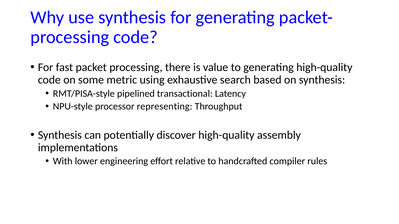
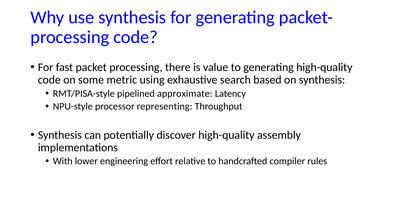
transactional: transactional -> approximate
